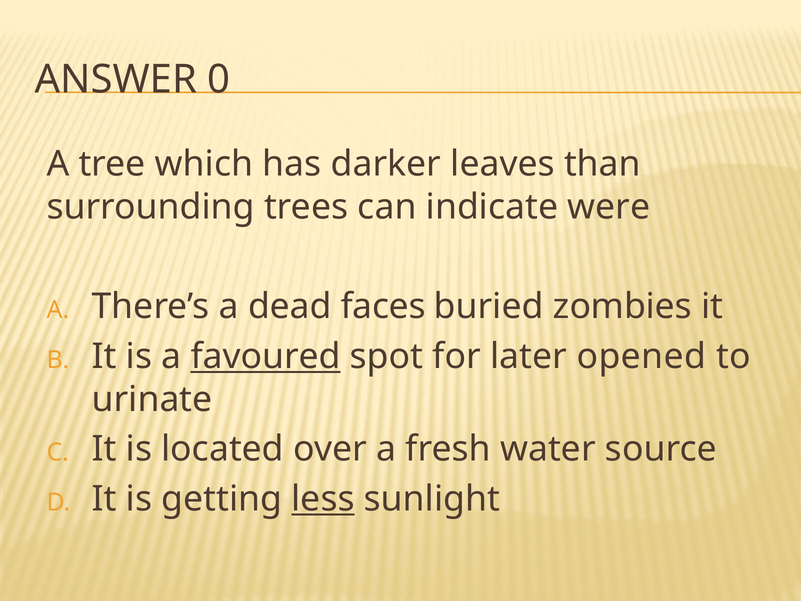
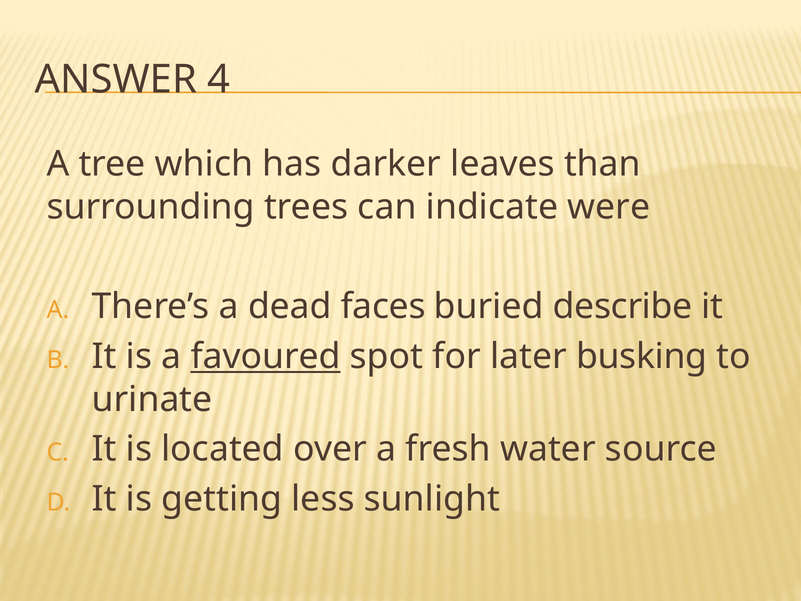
0: 0 -> 4
zombies: zombies -> describe
opened: opened -> busking
less underline: present -> none
